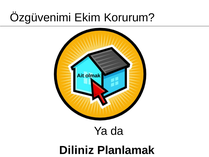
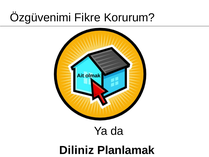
Ekim: Ekim -> Fikre
